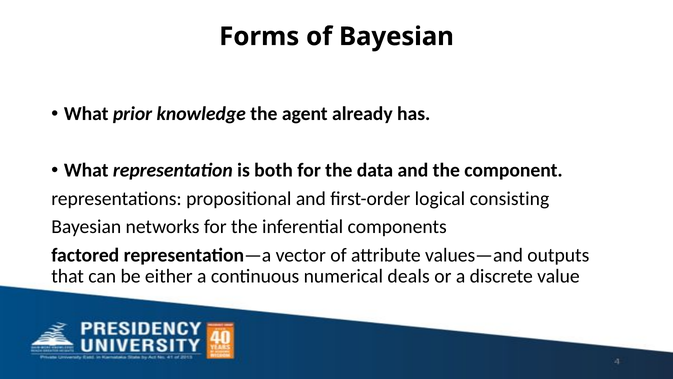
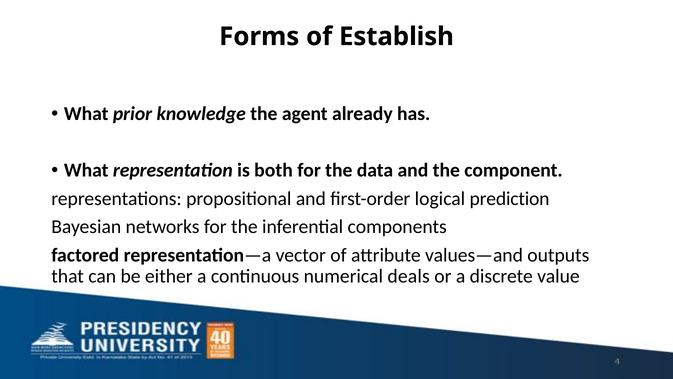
of Bayesian: Bayesian -> Establish
consisting: consisting -> prediction
